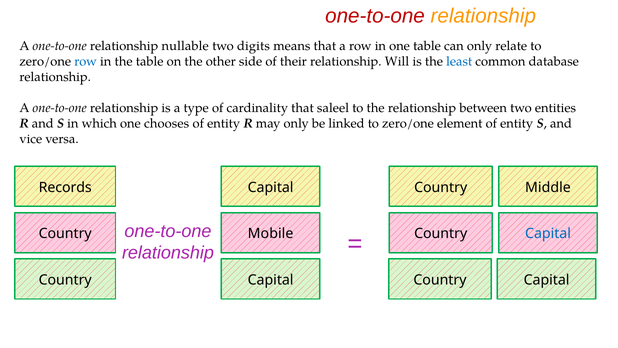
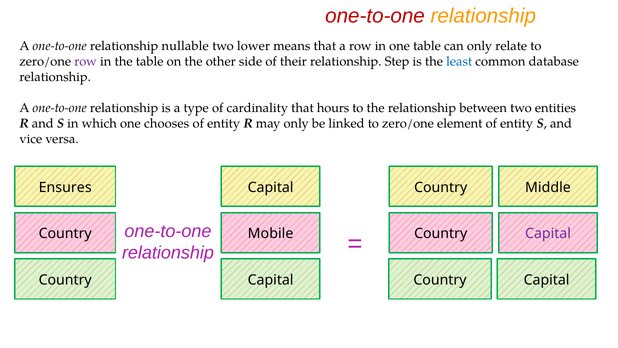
digits: digits -> lower
row at (86, 61) colour: blue -> purple
Will: Will -> Step
saleel: saleel -> hours
Records: Records -> Ensures
Capital at (548, 233) colour: blue -> purple
